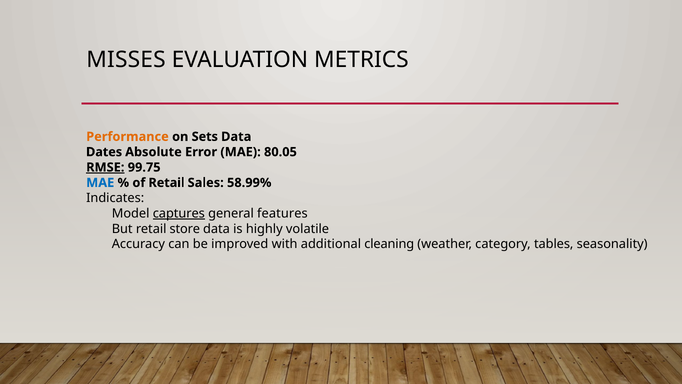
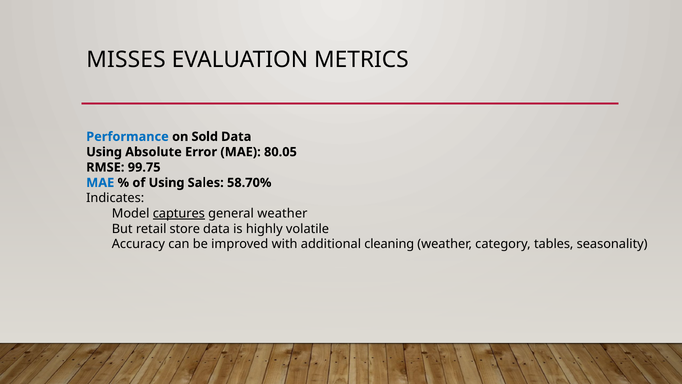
Performance colour: orange -> blue
Sets: Sets -> Sold
Dates at (104, 152): Dates -> Using
RMSE underline: present -> none
of Retail: Retail -> Using
58.99%: 58.99% -> 58.70%
general features: features -> weather
